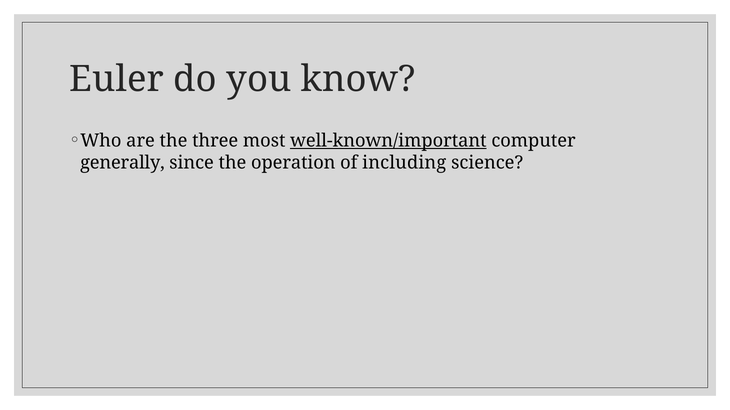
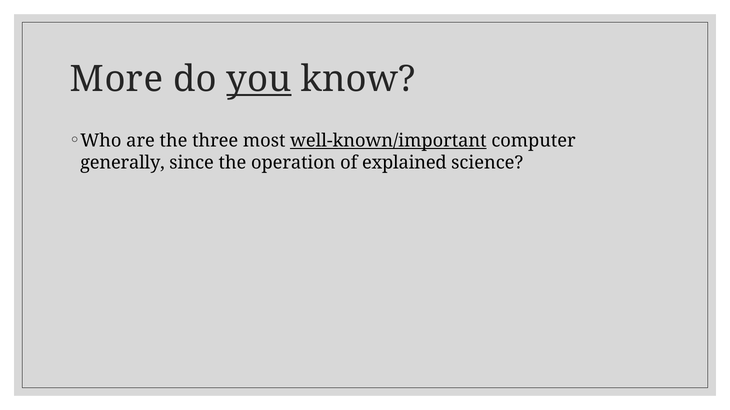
Euler: Euler -> More
you underline: none -> present
including: including -> explained
